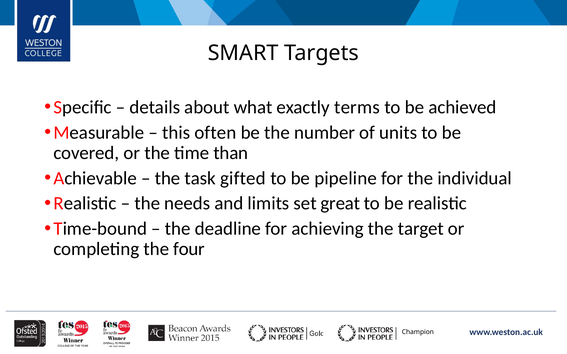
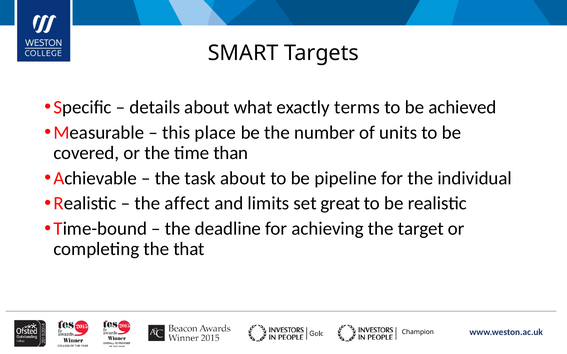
often: often -> place
task gifted: gifted -> about
needs: needs -> affect
four: four -> that
